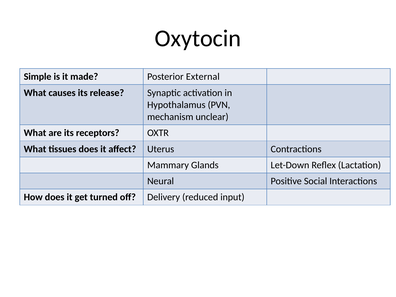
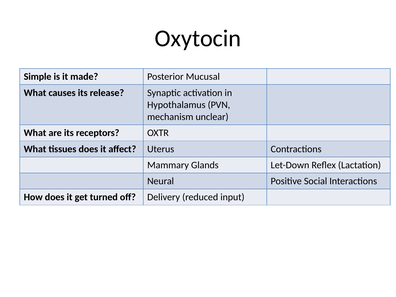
External: External -> Mucusal
